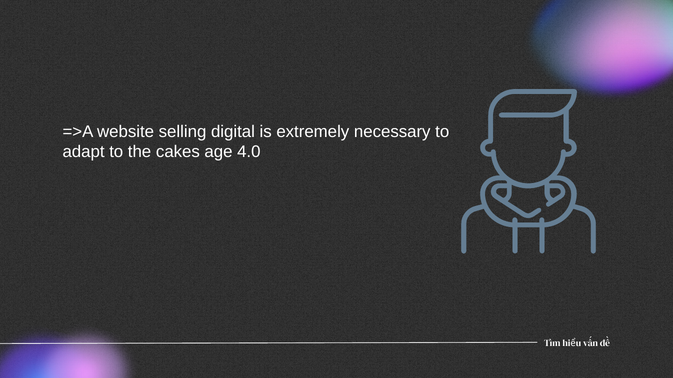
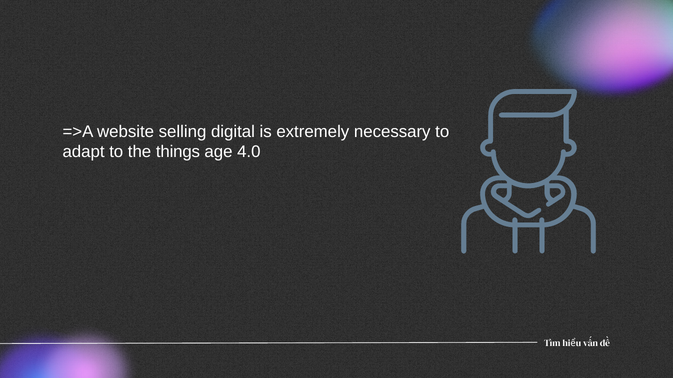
cakes: cakes -> things
